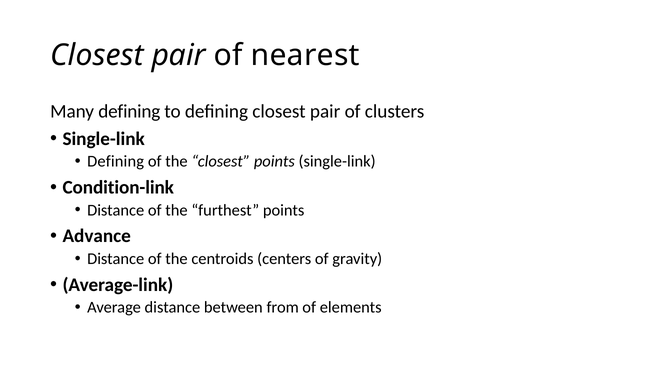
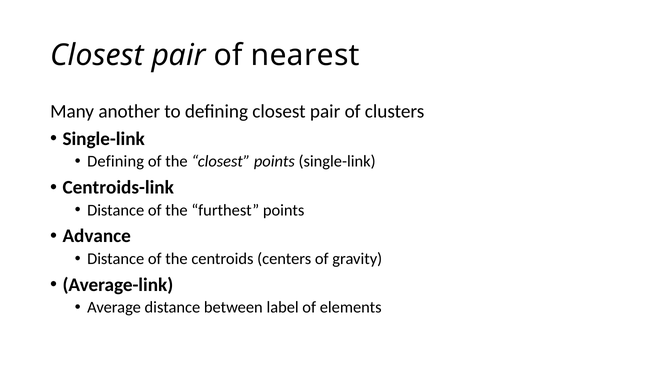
Many defining: defining -> another
Condition-link: Condition-link -> Centroids-link
from: from -> label
